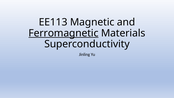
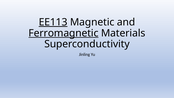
EE113 underline: none -> present
